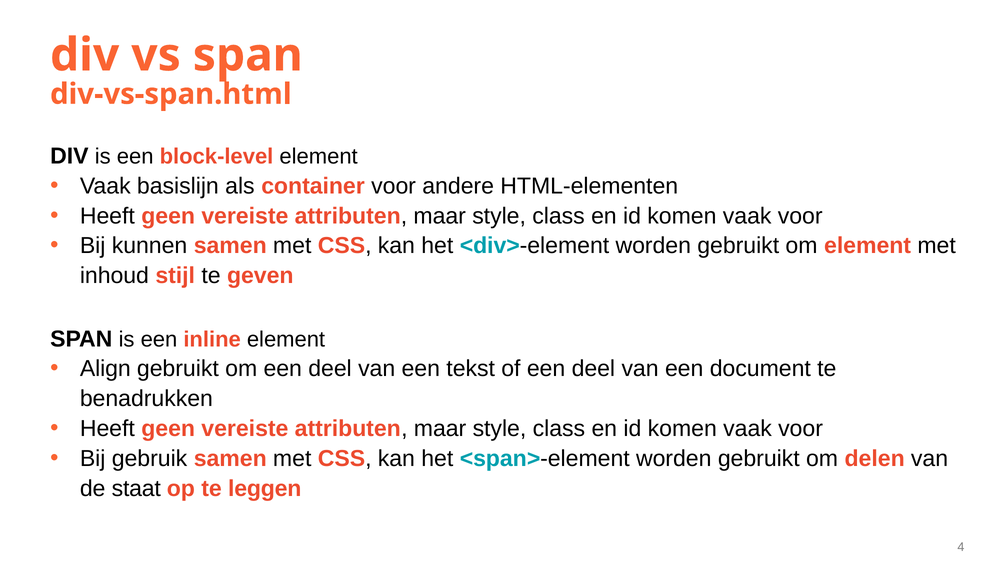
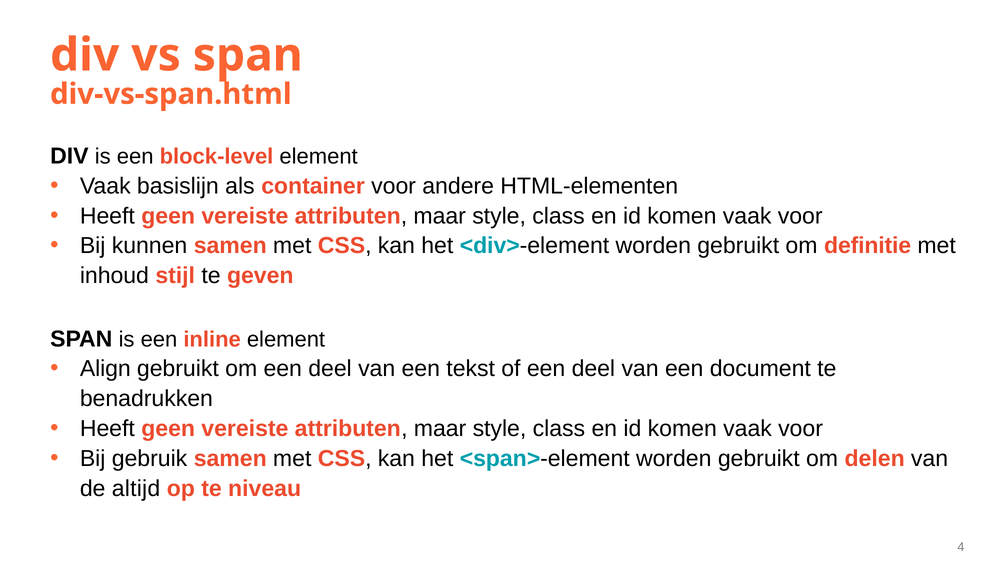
om element: element -> definitie
staat: staat -> altijd
leggen: leggen -> niveau
